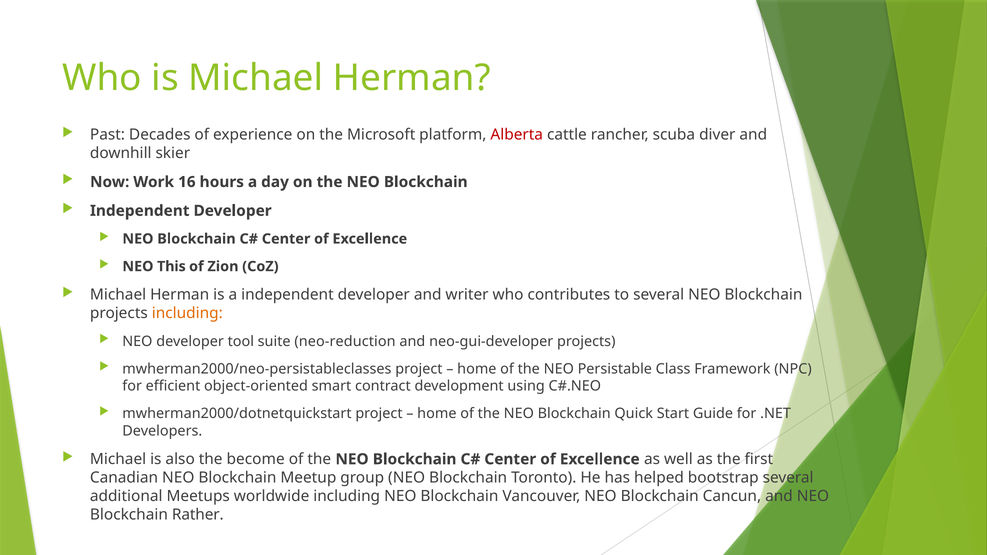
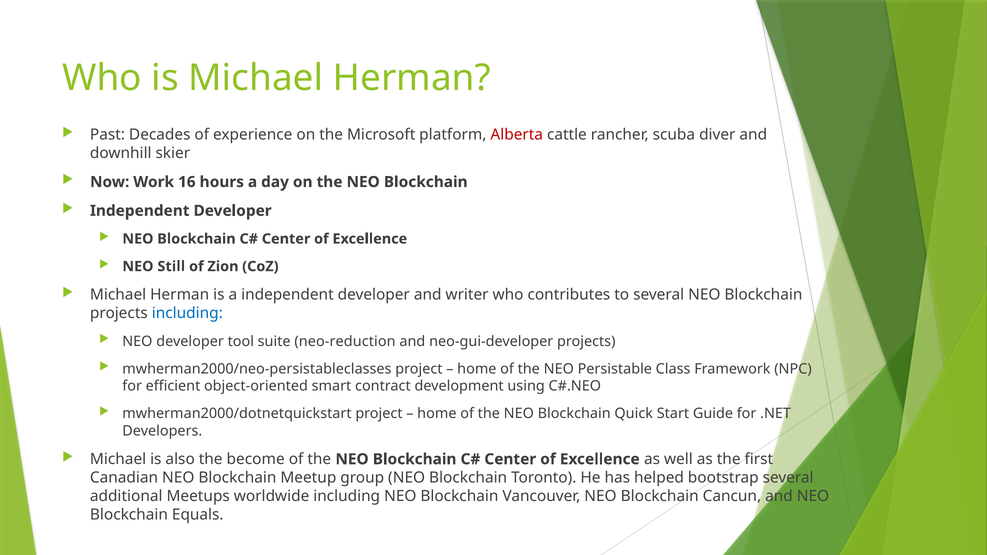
This: This -> Still
including at (187, 313) colour: orange -> blue
Rather: Rather -> Equals
